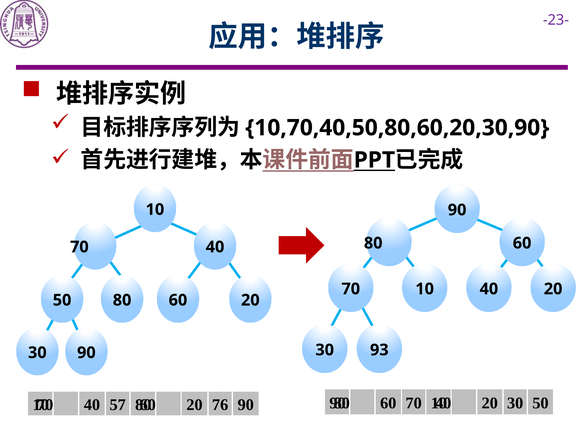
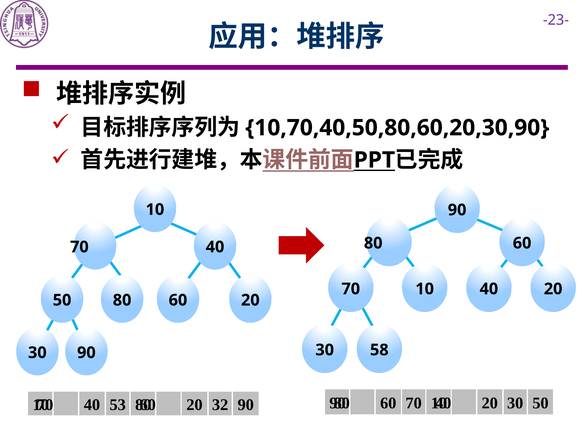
93: 93 -> 58
57: 57 -> 53
76: 76 -> 32
